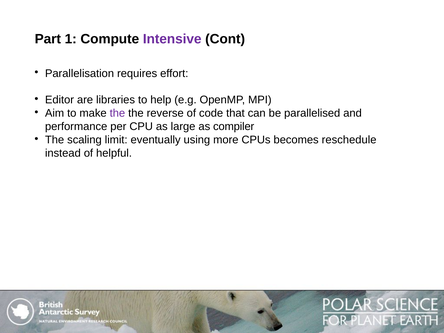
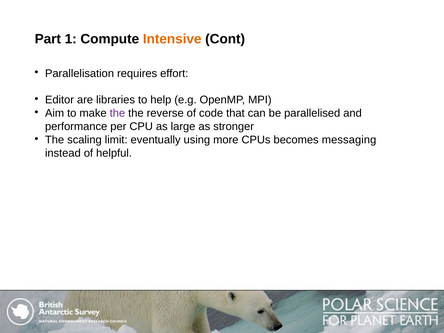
Intensive colour: purple -> orange
compiler: compiler -> stronger
reschedule: reschedule -> messaging
